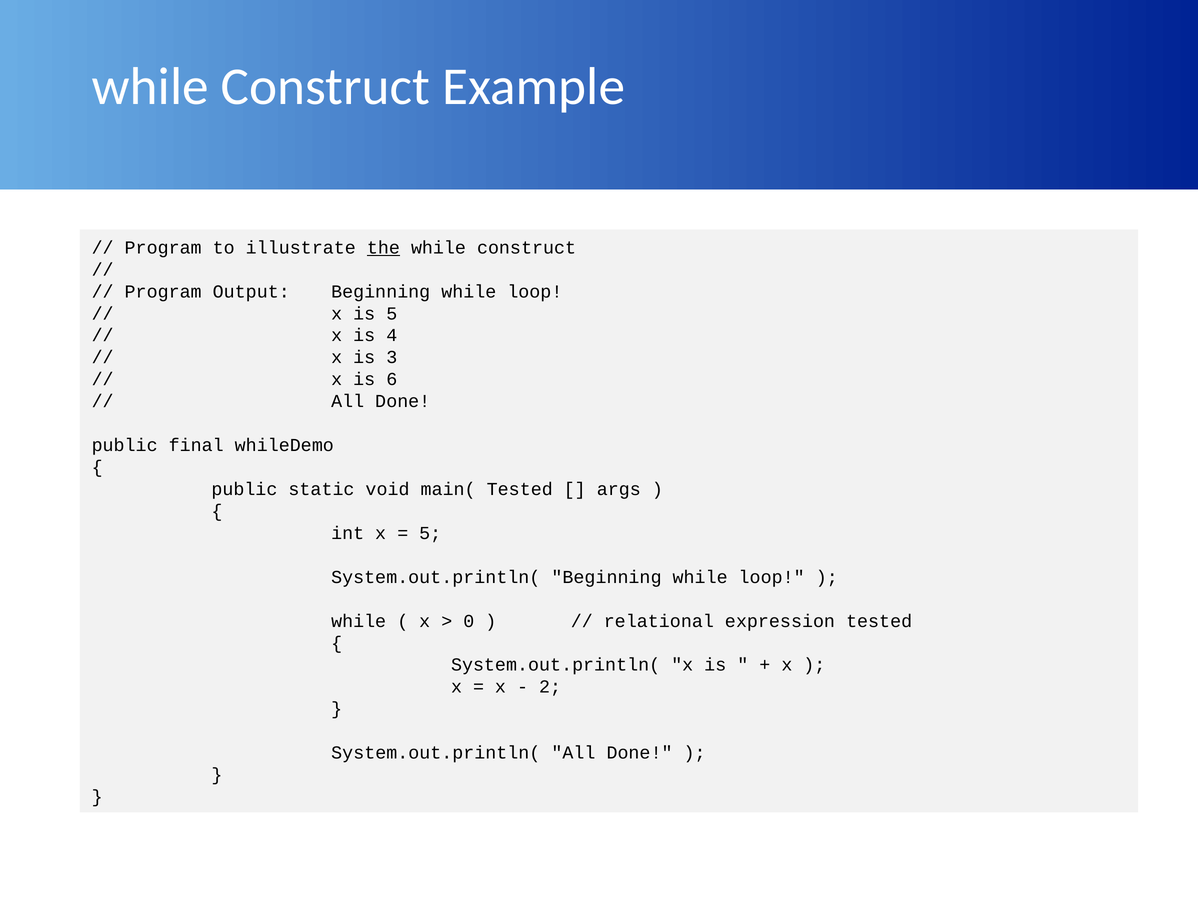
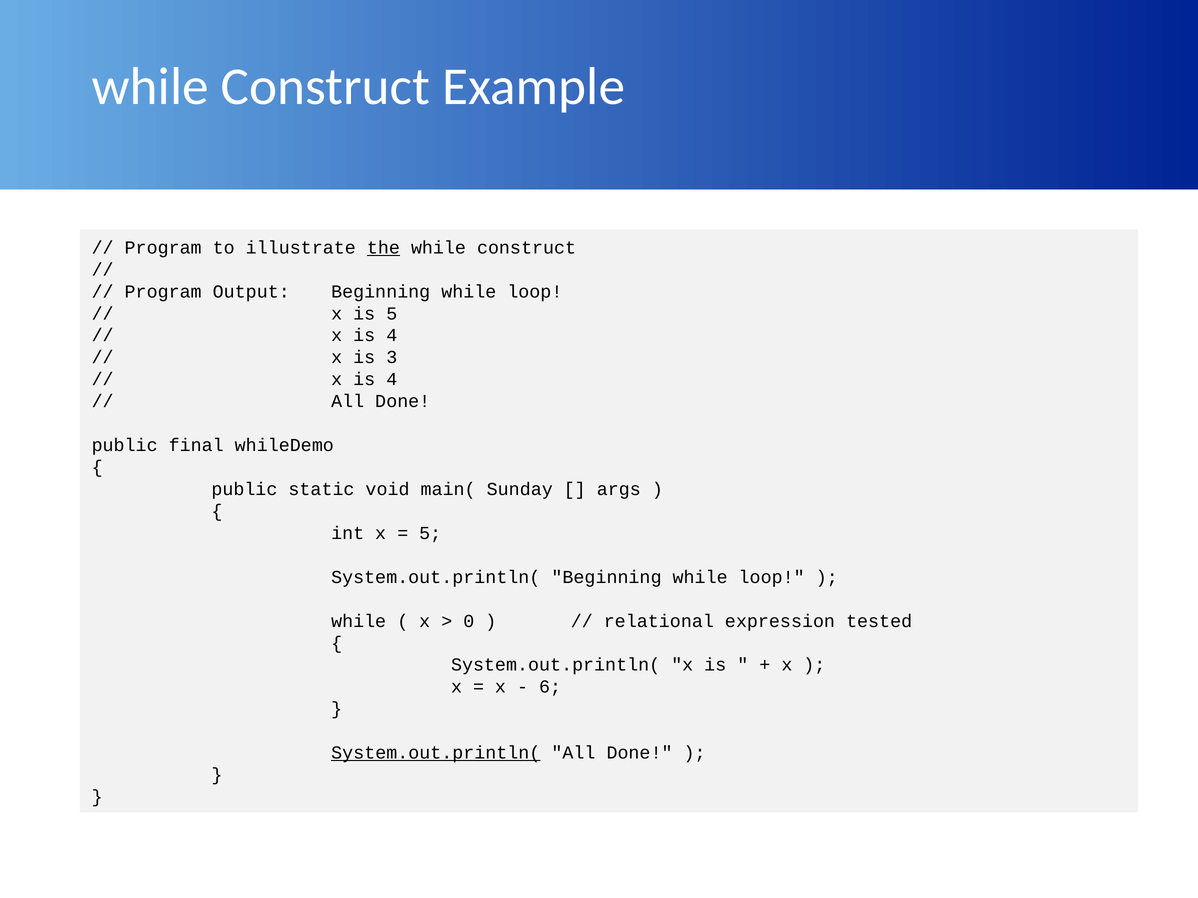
6 at (392, 380): 6 -> 4
main( Tested: Tested -> Sunday
2: 2 -> 6
System.out.println( at (436, 753) underline: none -> present
